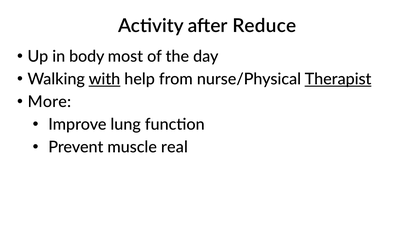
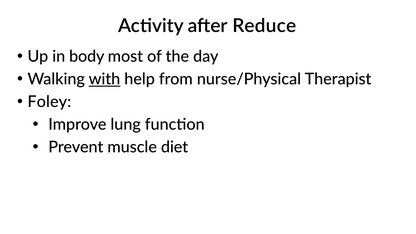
Therapist underline: present -> none
More: More -> Foley
real: real -> diet
